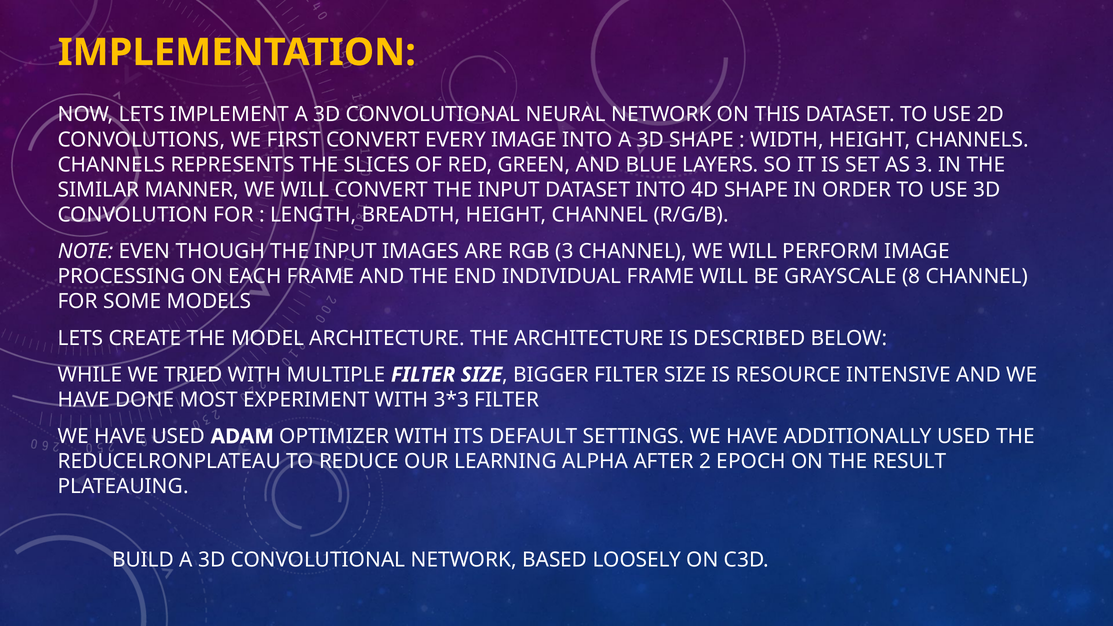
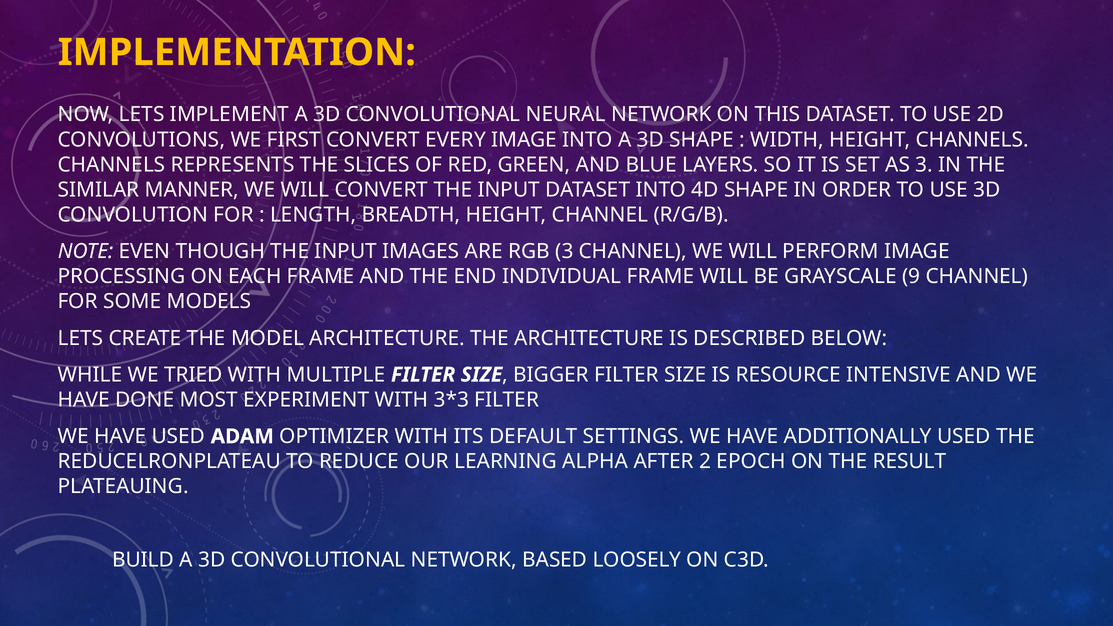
8: 8 -> 9
